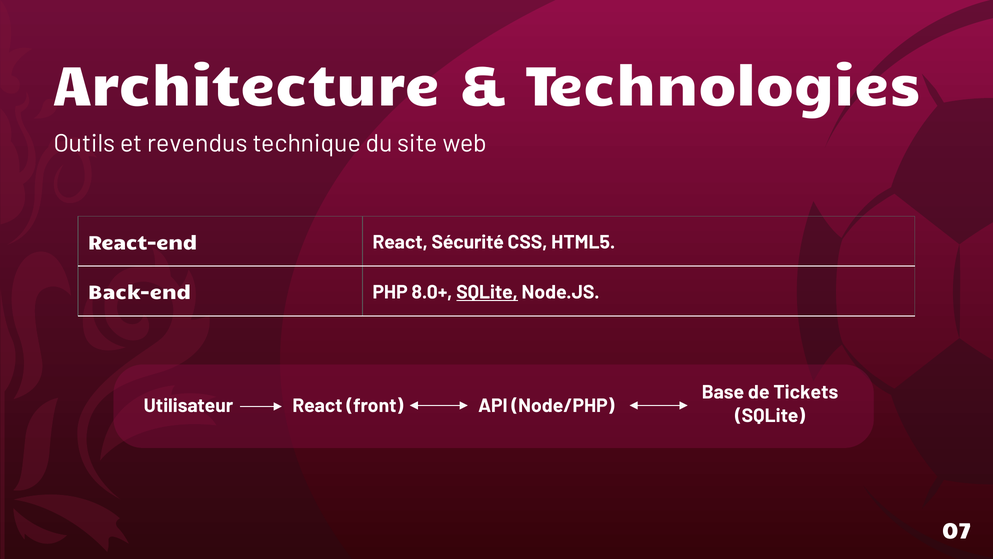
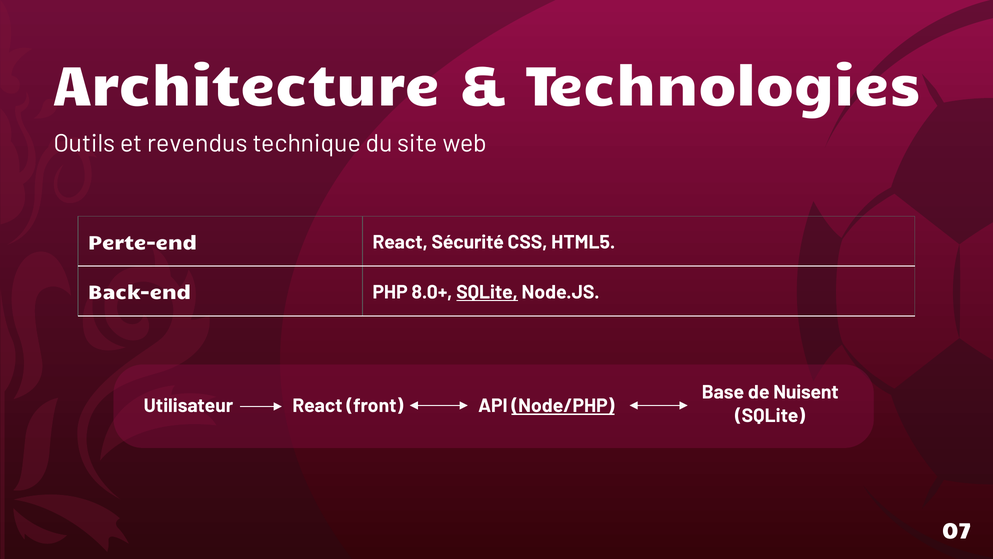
React-end: React-end -> Perte-end
Tickets: Tickets -> Nuisent
Node/PHP underline: none -> present
